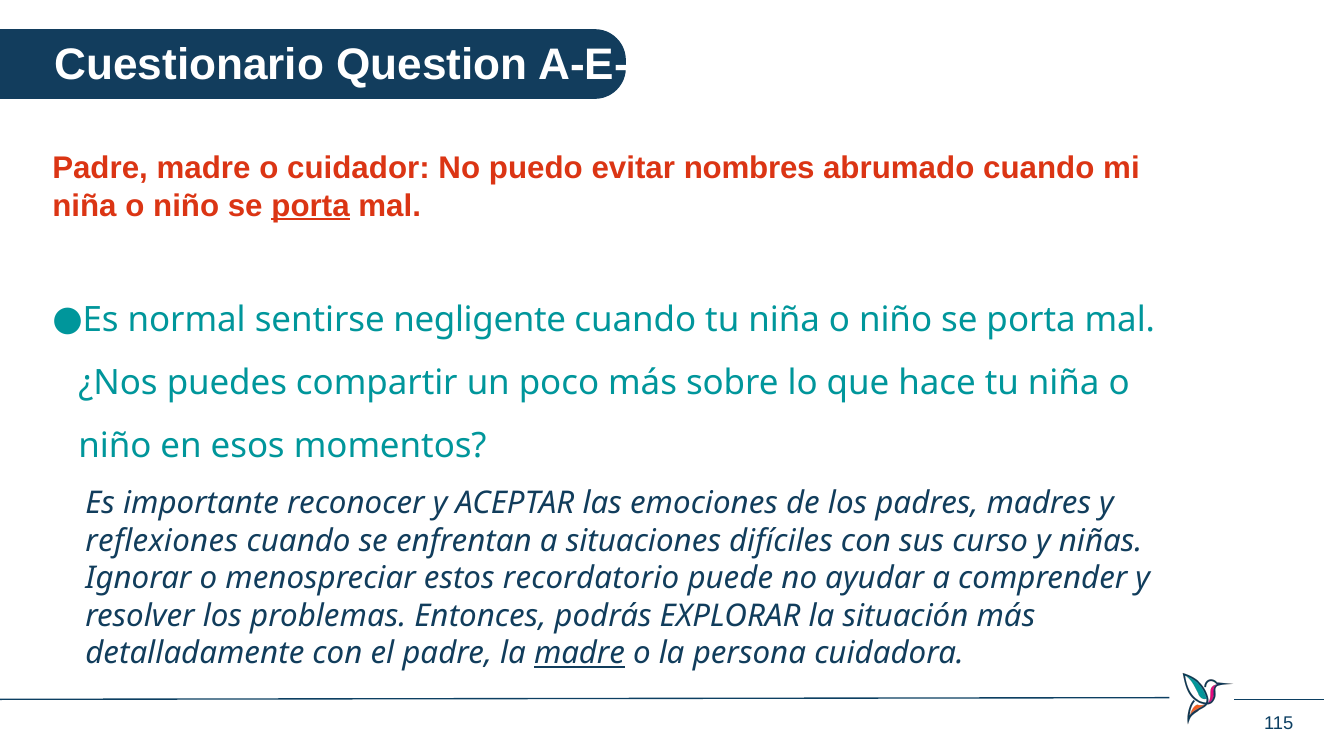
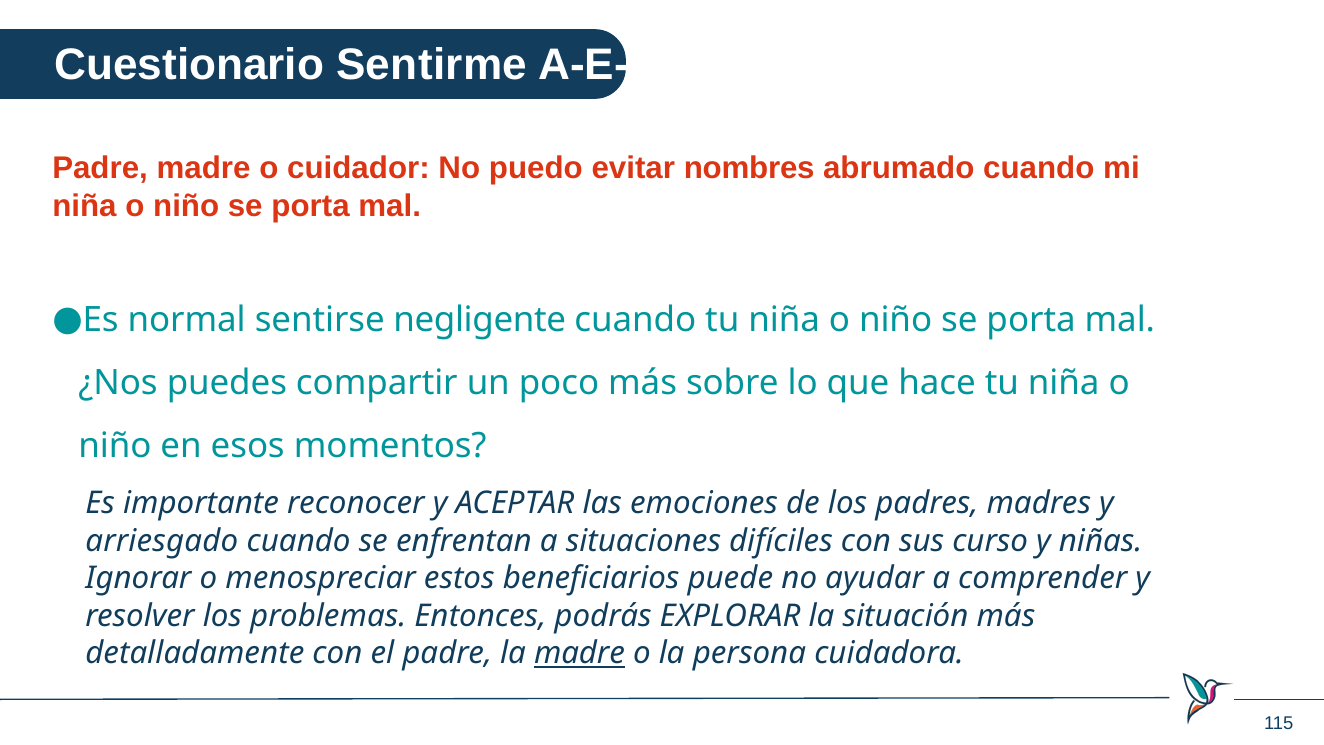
Question: Question -> Sentirme
porta at (311, 206) underline: present -> none
reflexiones: reflexiones -> arriesgado
recordatorio: recordatorio -> beneficiarios
